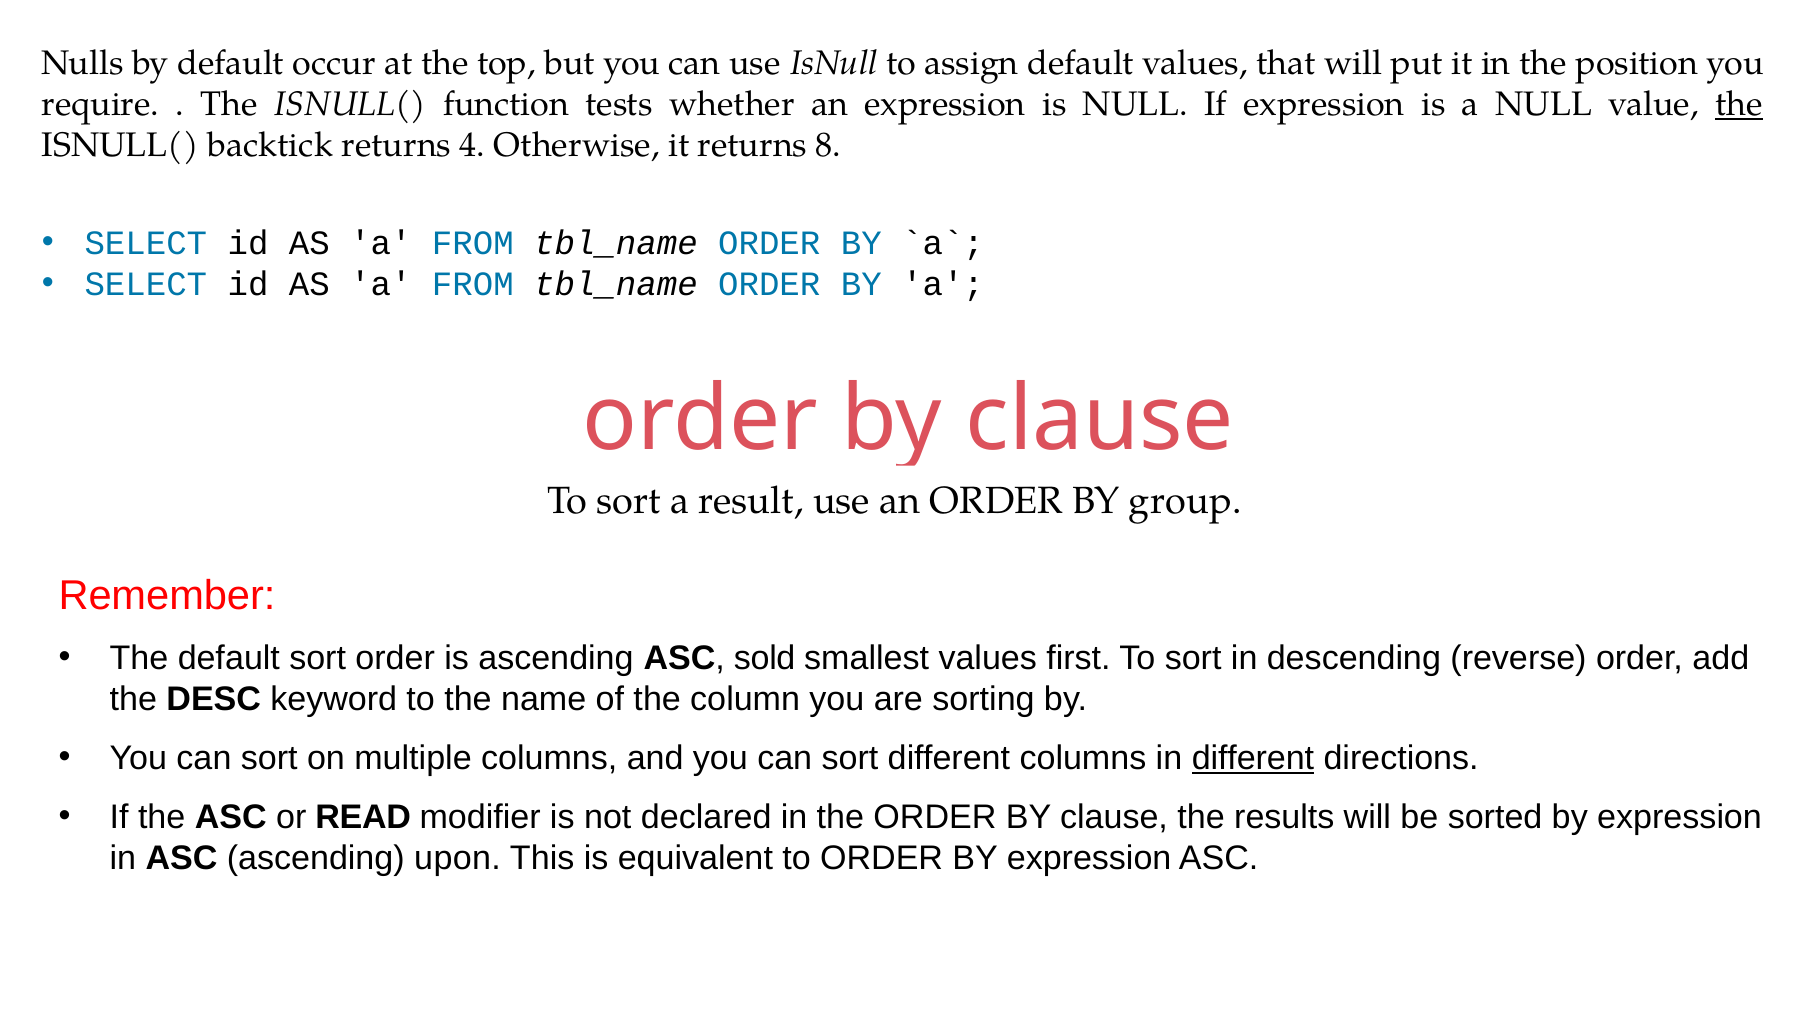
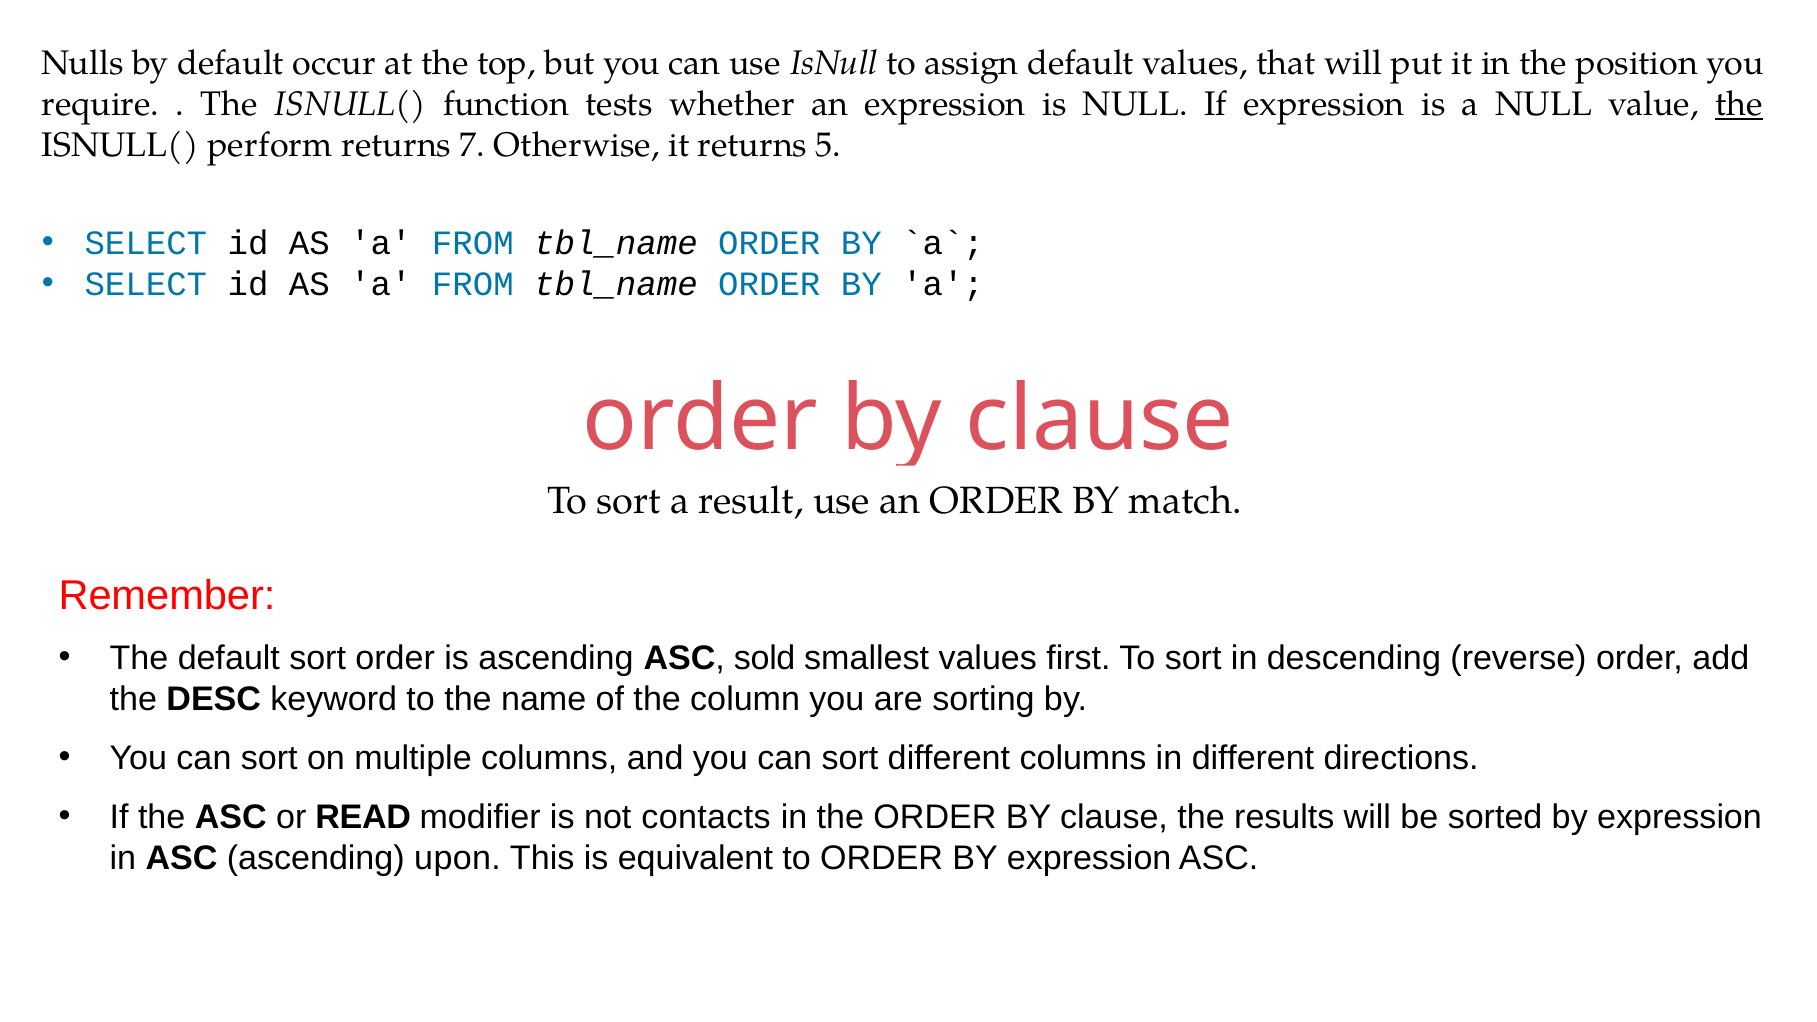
backtick: backtick -> perform
4: 4 -> 7
8: 8 -> 5
group: group -> match
different at (1253, 758) underline: present -> none
declared: declared -> contacts
